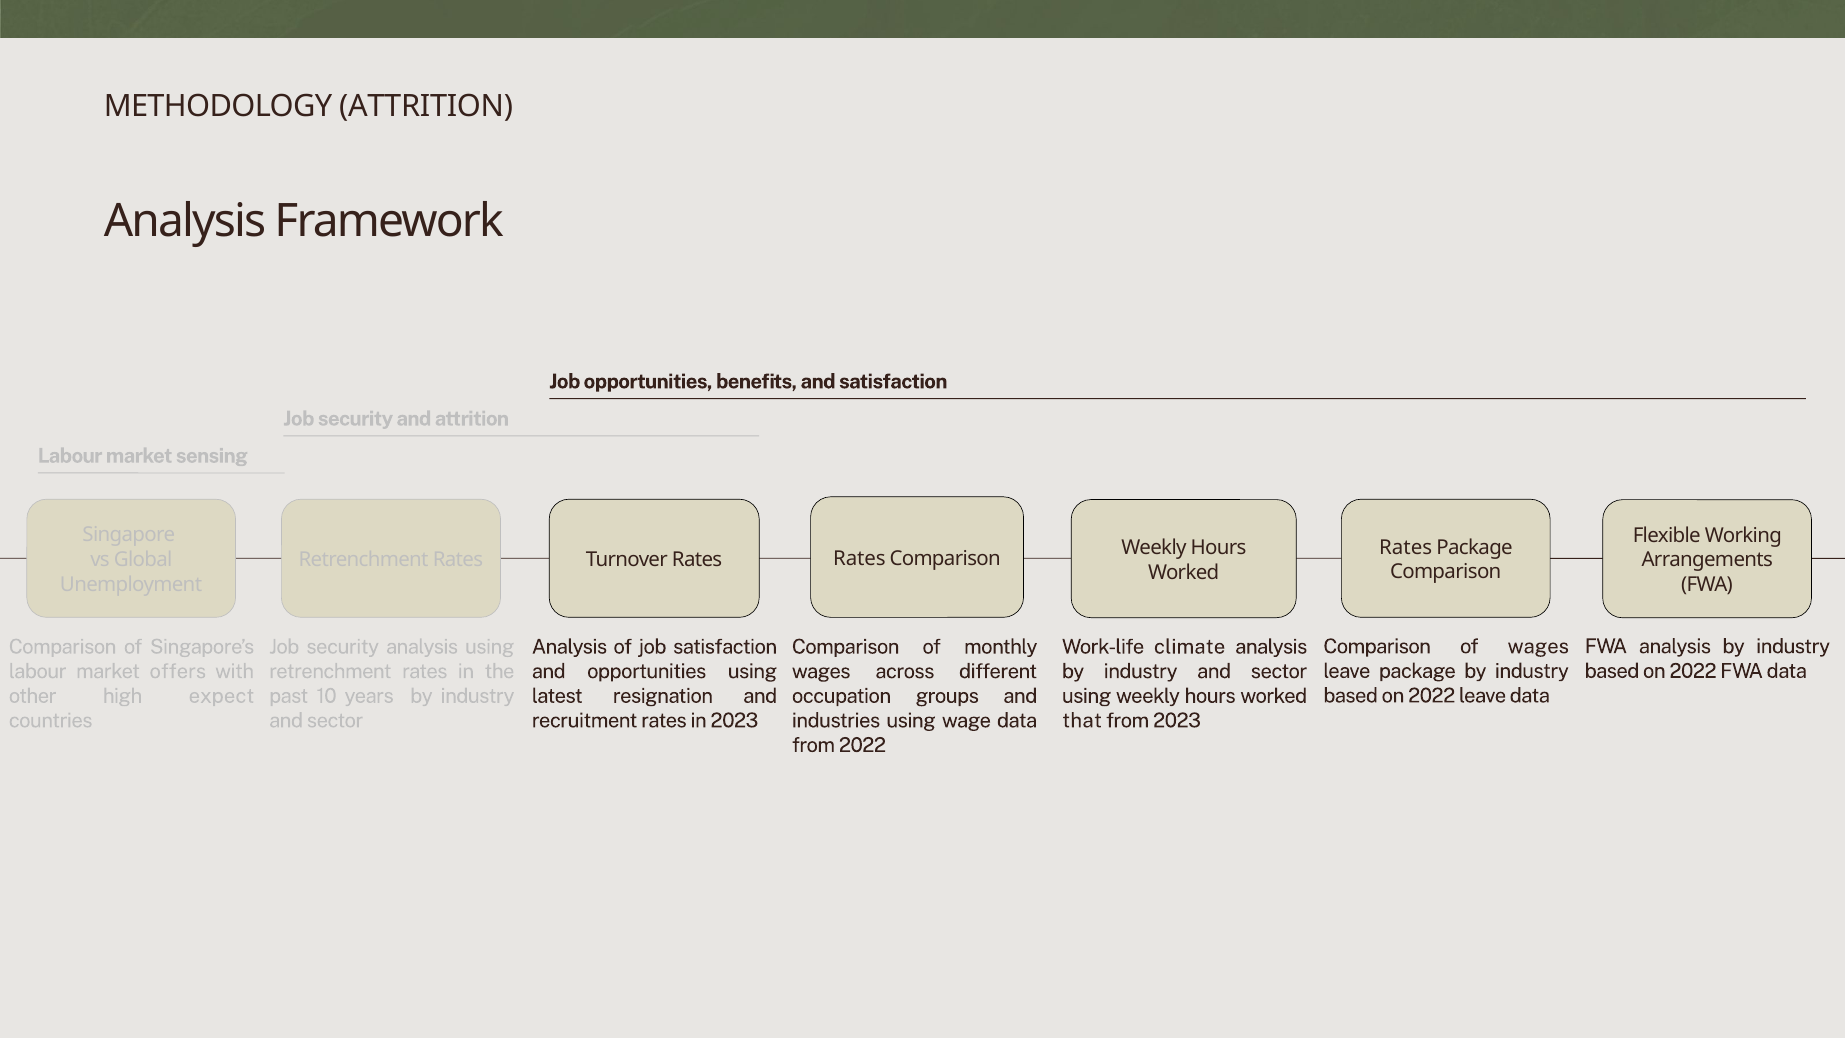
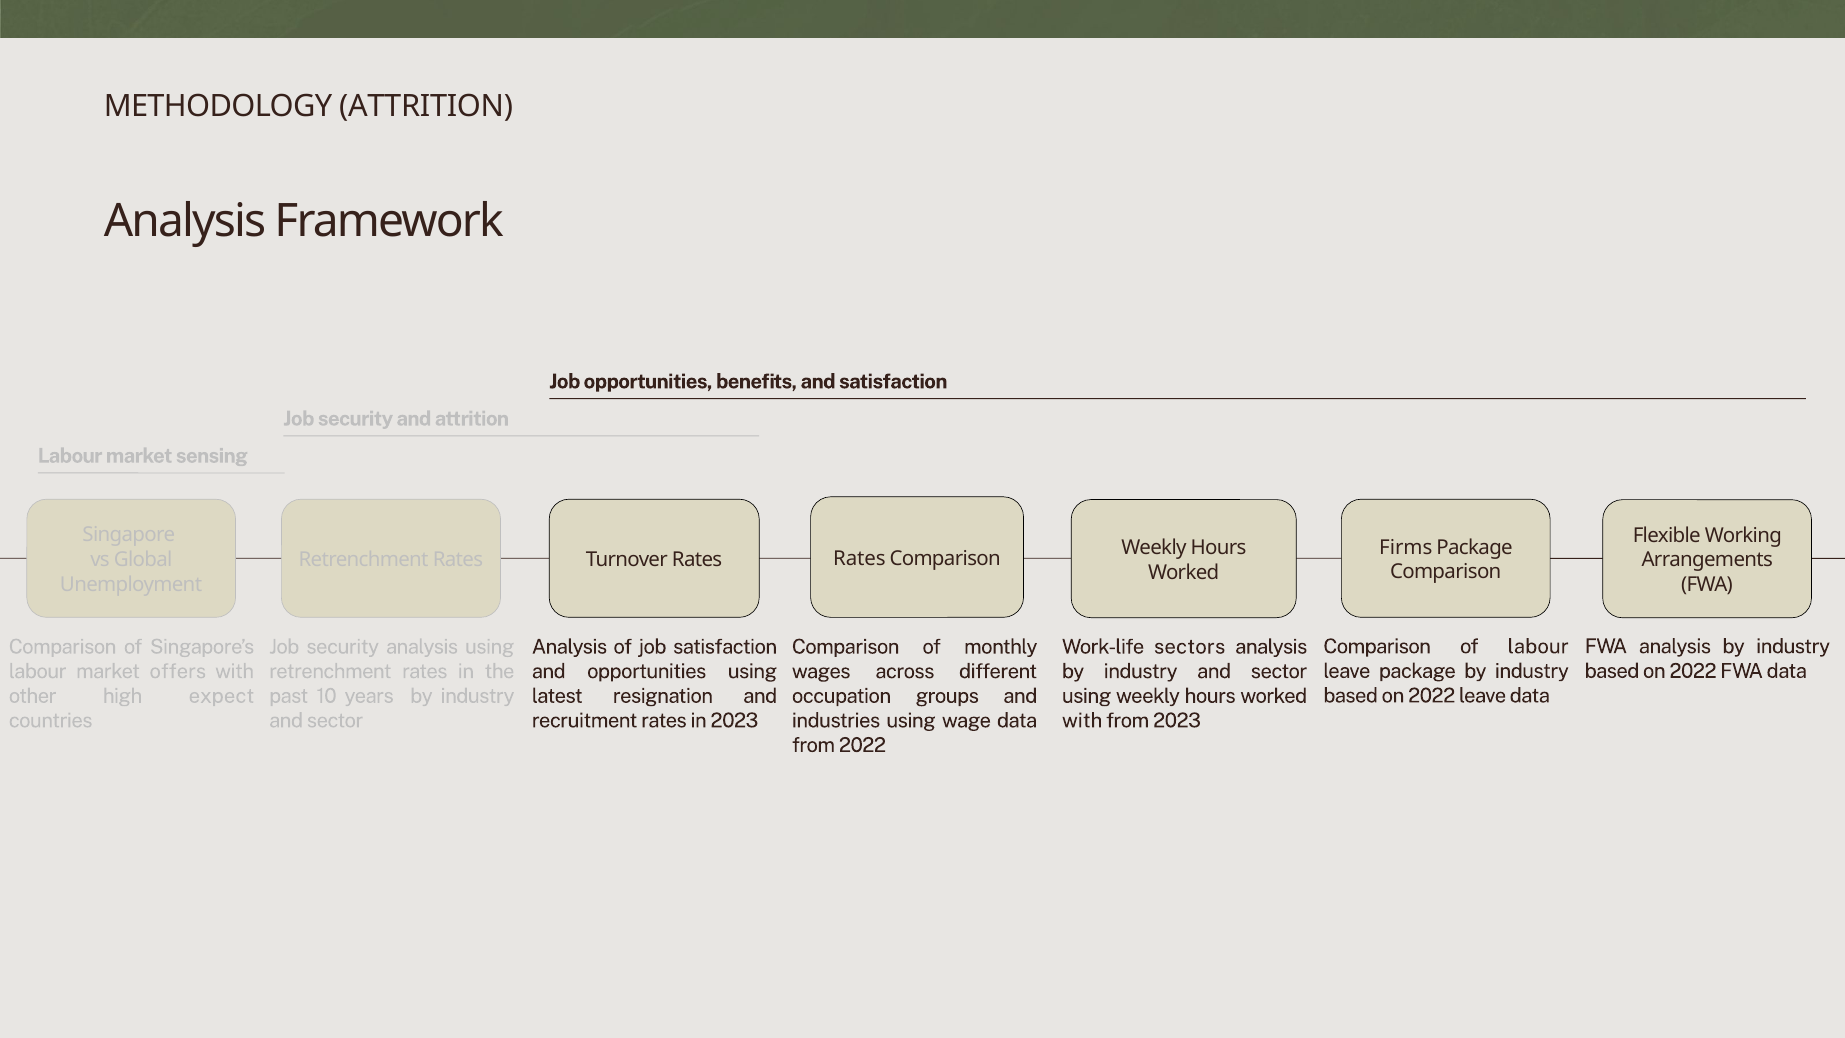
Rates at (1406, 547): Rates -> Firms
of wages: wages -> labour
climate: climate -> sectors
that at (1082, 720): that -> with
